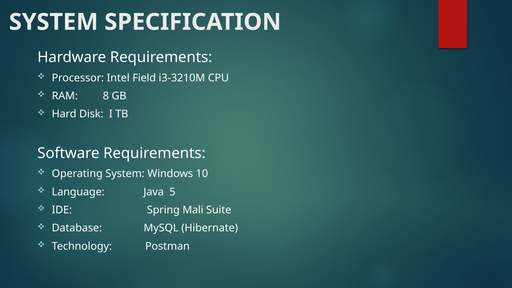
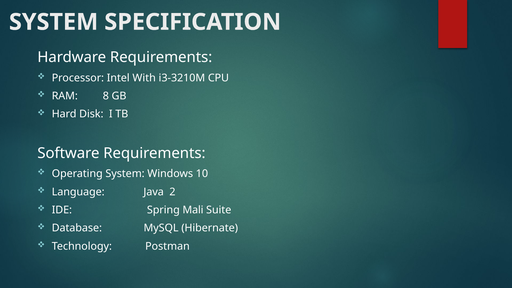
Field: Field -> With
5: 5 -> 2
